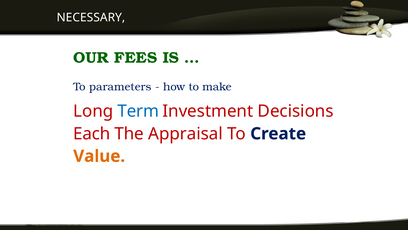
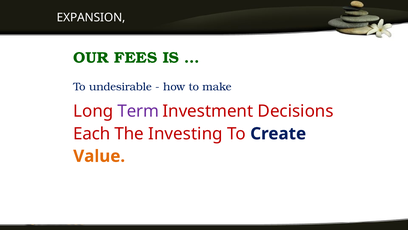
NECESSARY: NECESSARY -> EXPANSION
parameters: parameters -> undesirable
Term colour: blue -> purple
Appraisal: Appraisal -> Investing
